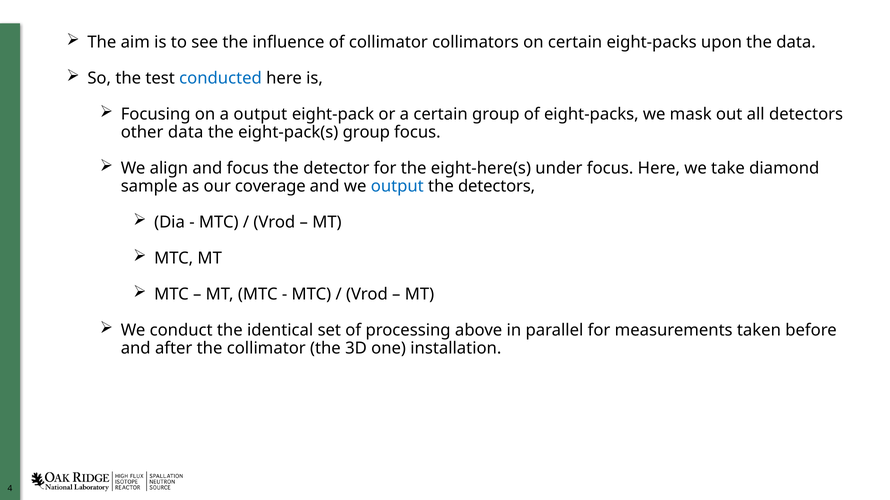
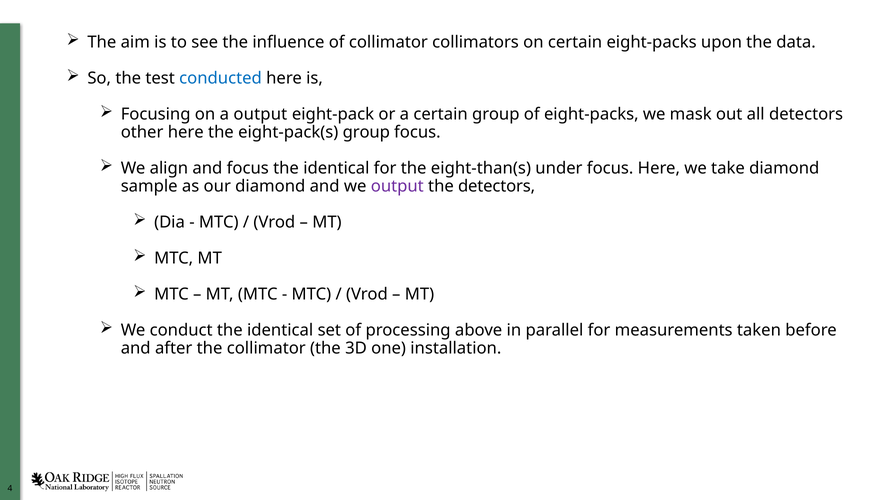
other data: data -> here
focus the detector: detector -> identical
eight-here(s: eight-here(s -> eight-than(s
our coverage: coverage -> diamond
output at (397, 186) colour: blue -> purple
